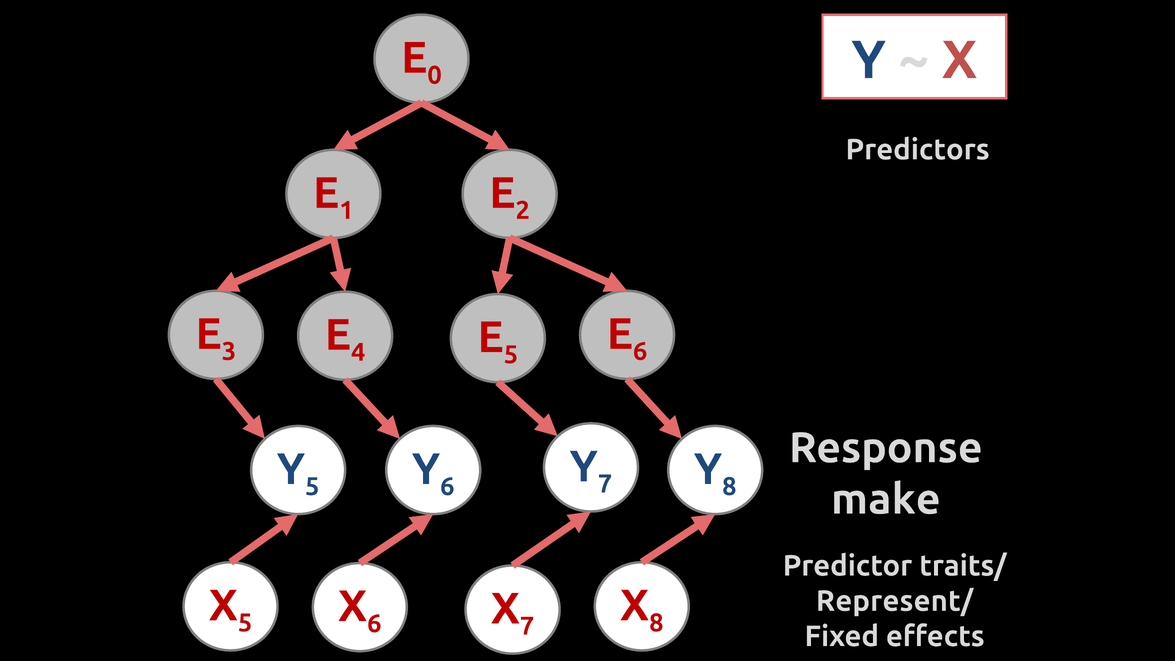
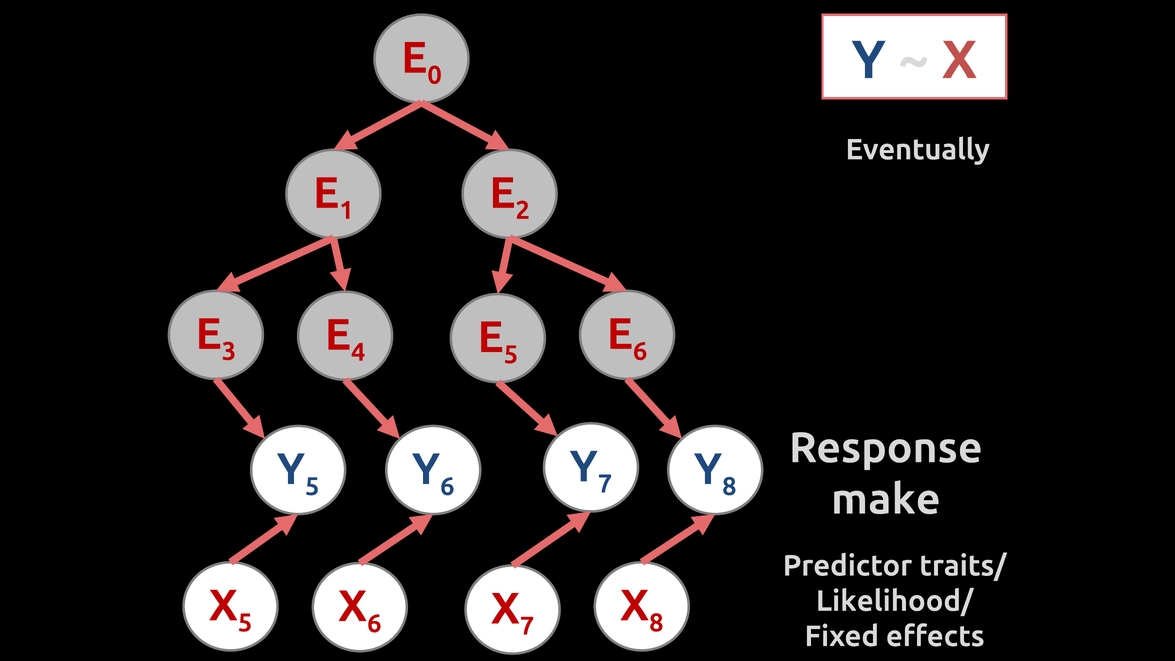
Predictors: Predictors -> Eventually
Represent/: Represent/ -> Likelihood/
